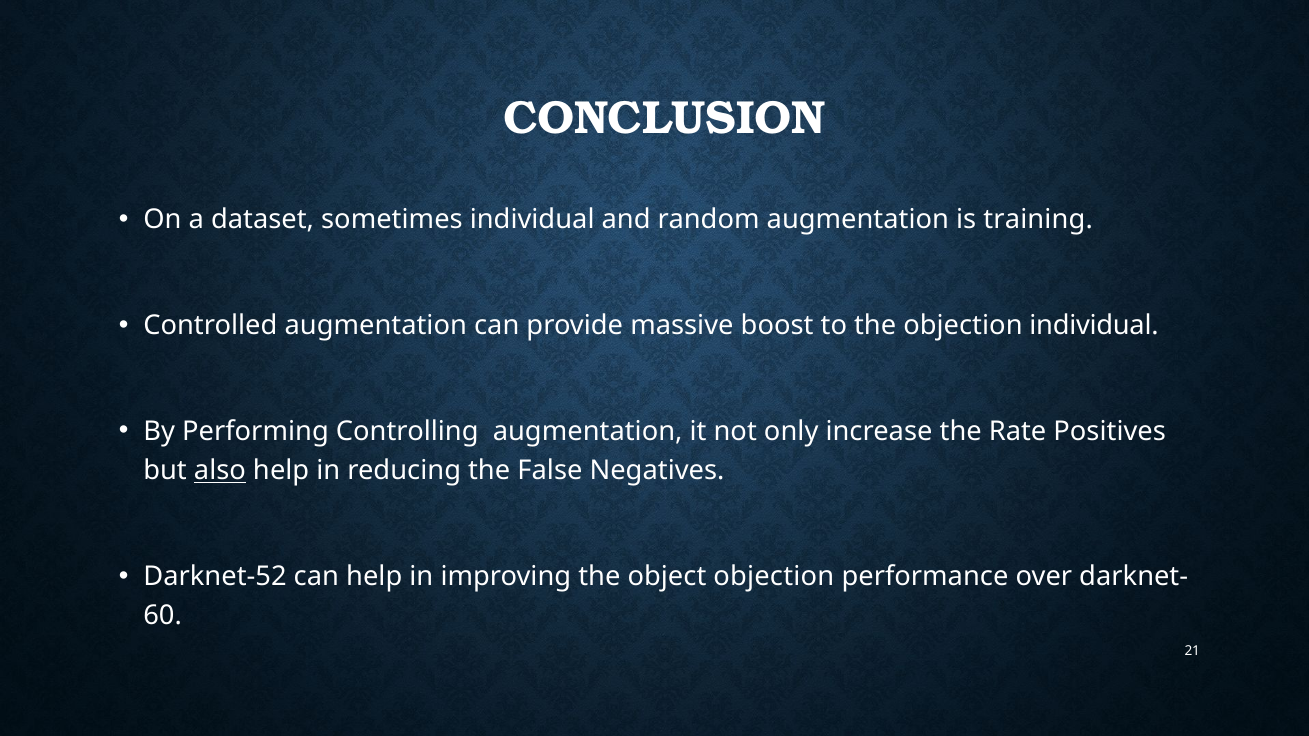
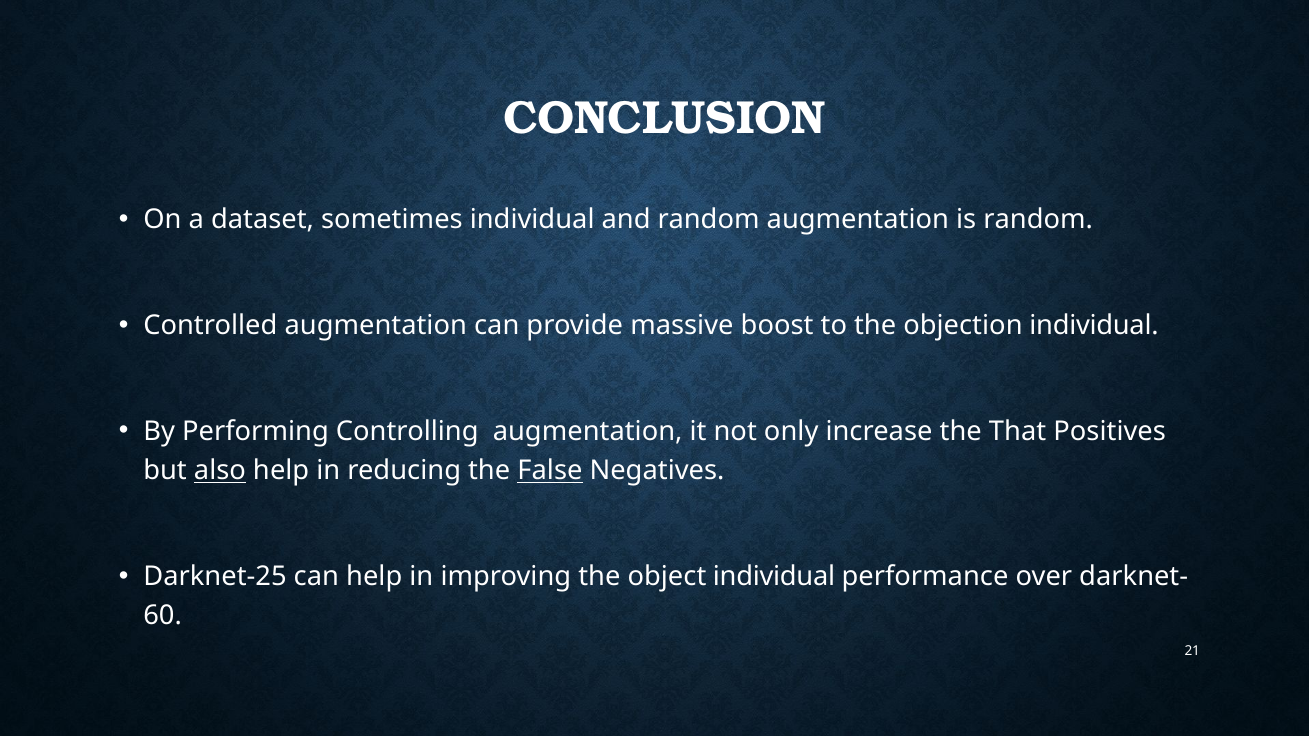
is training: training -> random
Rate: Rate -> That
False underline: none -> present
Darknet-52: Darknet-52 -> Darknet-25
object objection: objection -> individual
